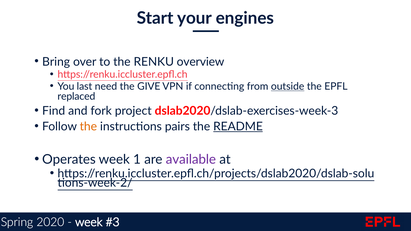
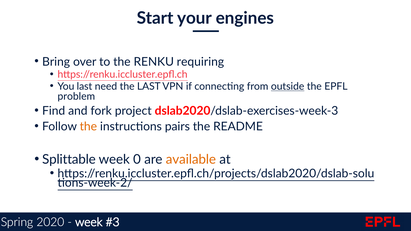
overview: overview -> requiring
the GIVE: GIVE -> LAST
replaced: replaced -> problem
README underline: present -> none
Operates: Operates -> Splittable
1: 1 -> 0
available colour: purple -> orange
